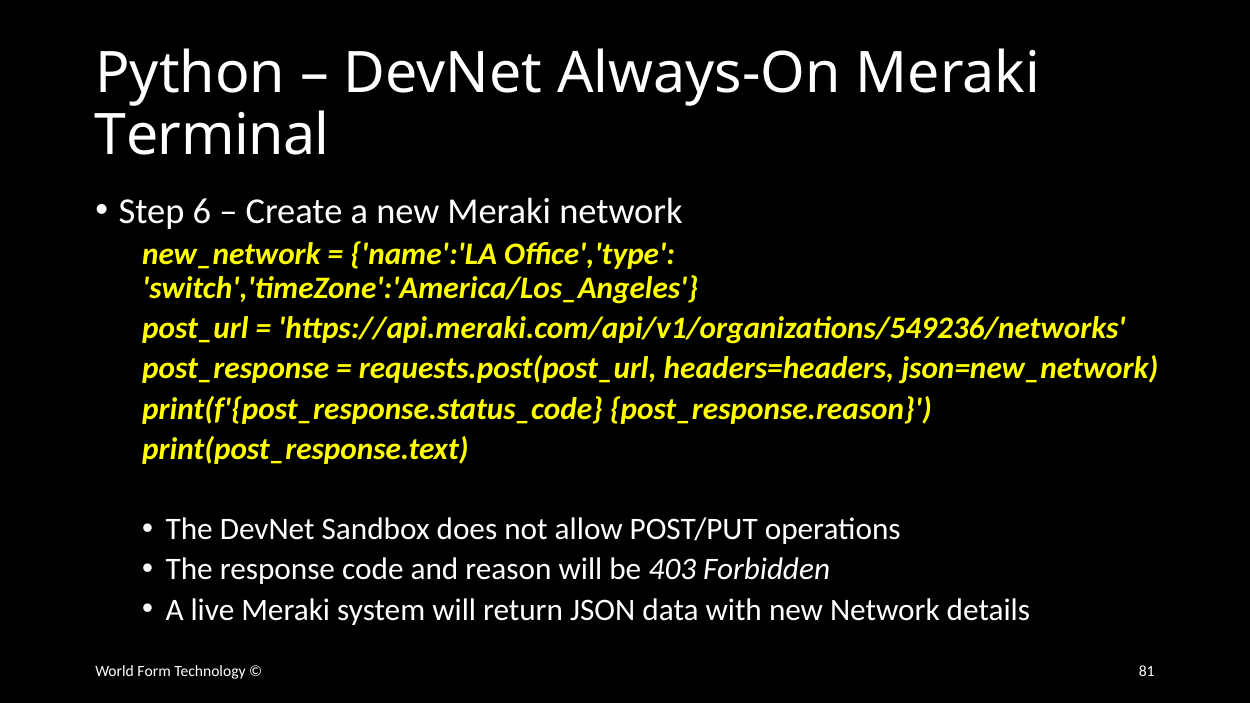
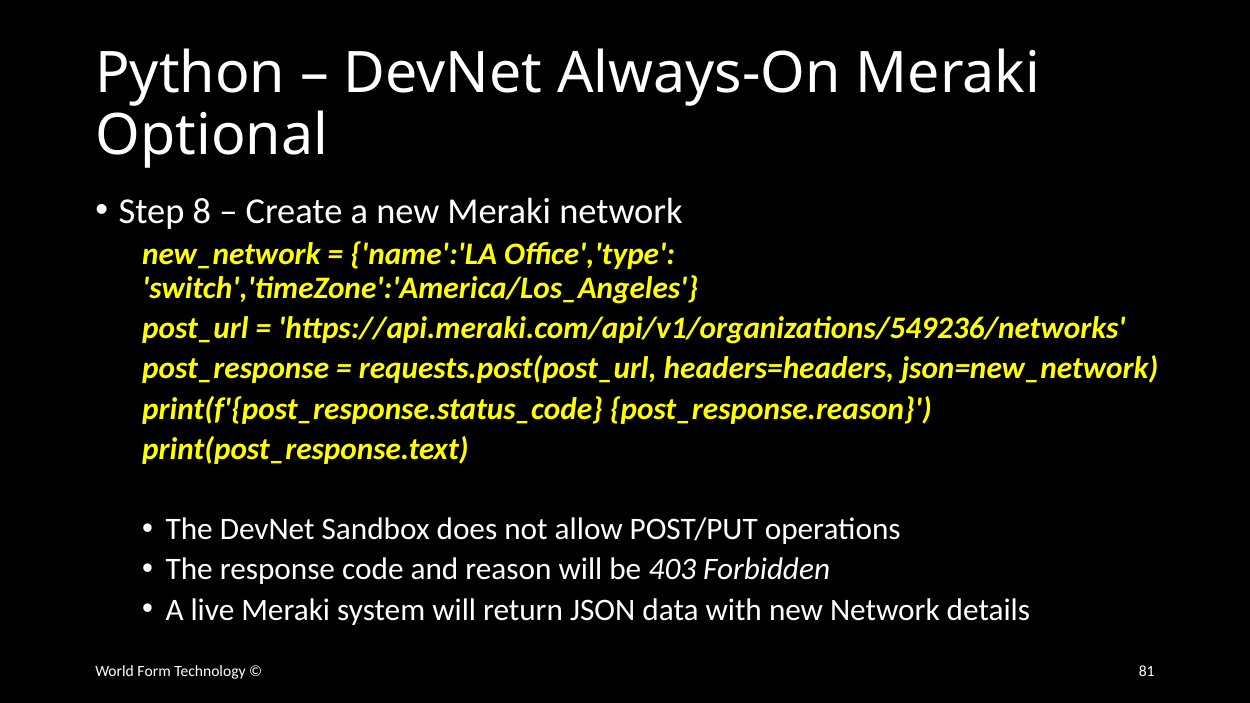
Terminal: Terminal -> Optional
6: 6 -> 8
